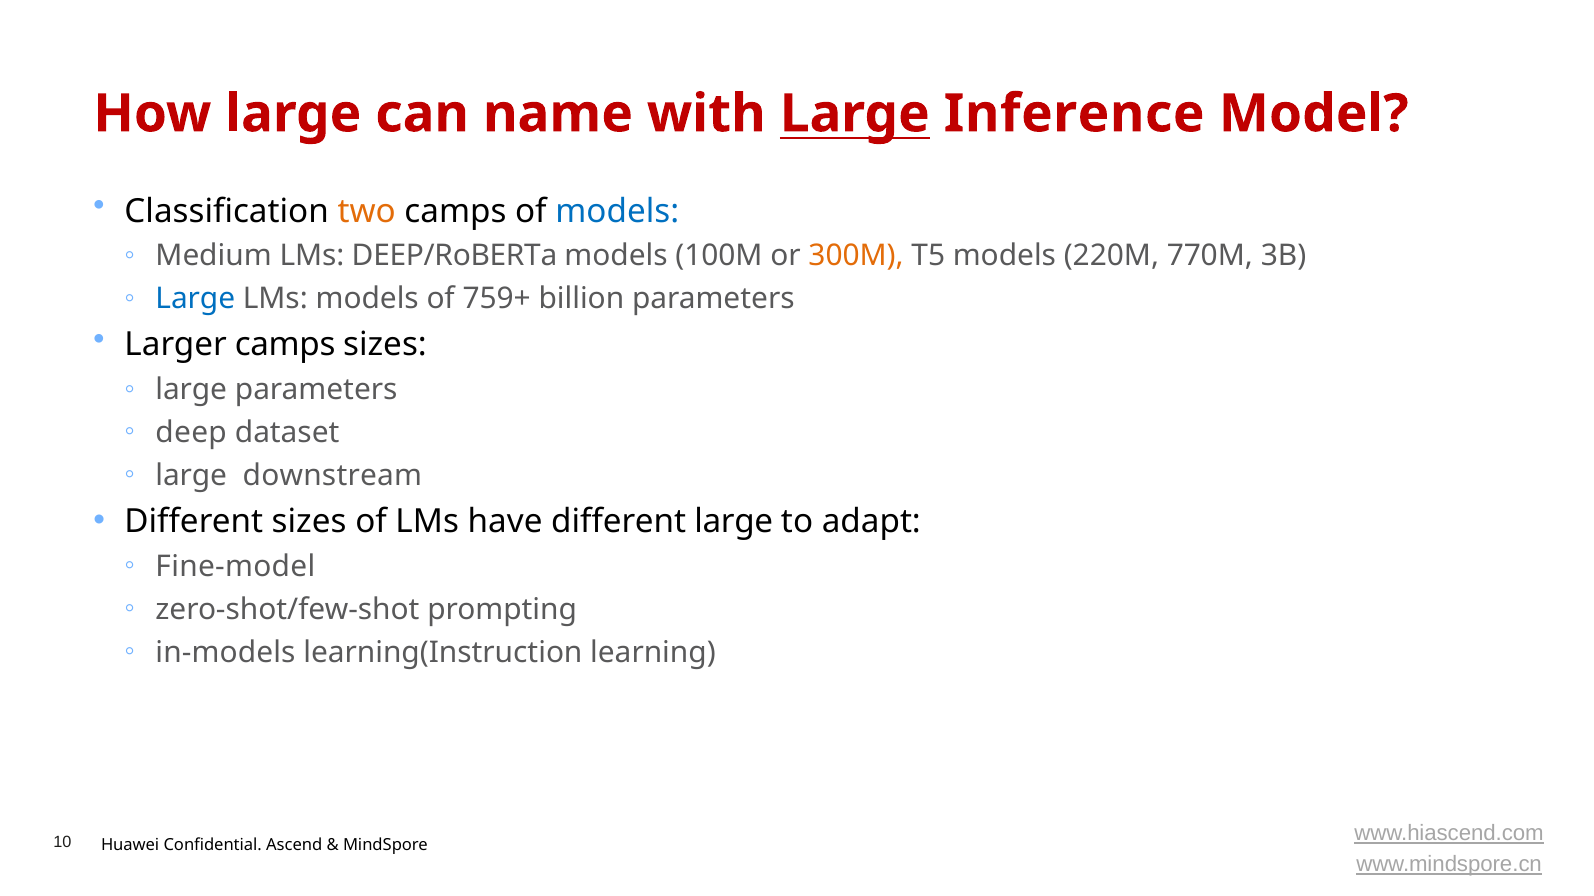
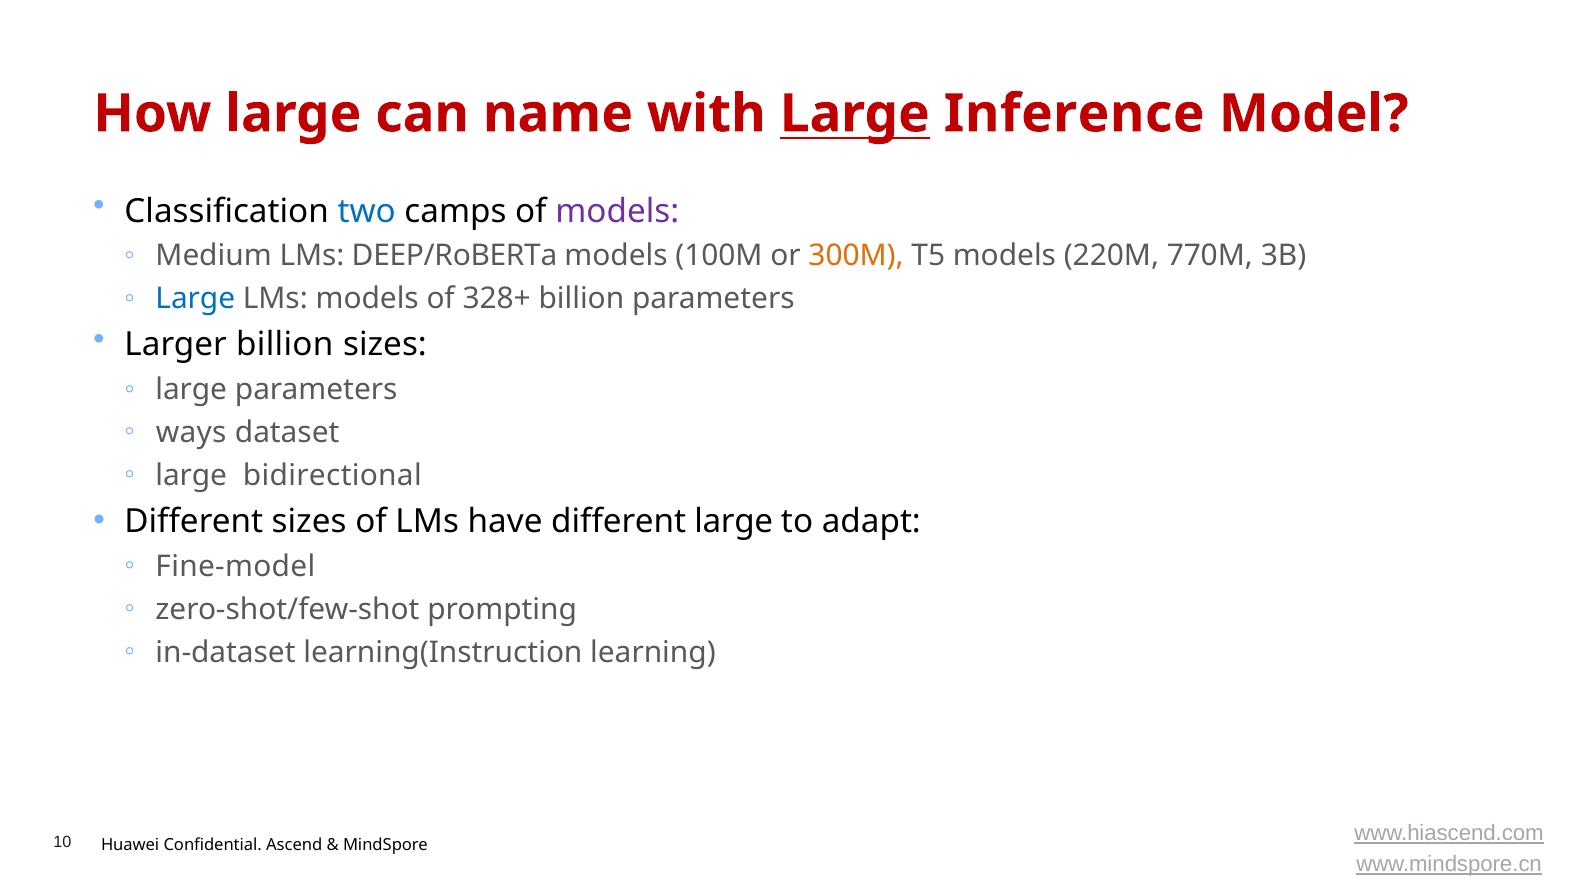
two colour: orange -> blue
models at (617, 211) colour: blue -> purple
759+: 759+ -> 328+
Larger camps: camps -> billion
deep: deep -> ways
downstream: downstream -> bidirectional
in-models: in-models -> in-dataset
